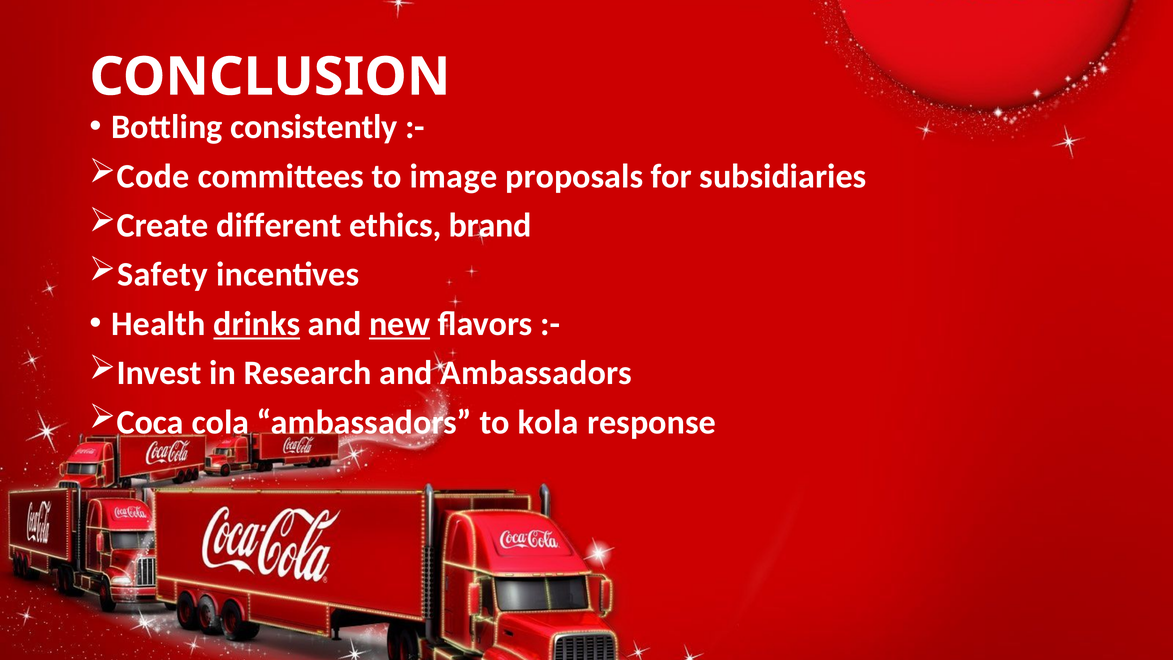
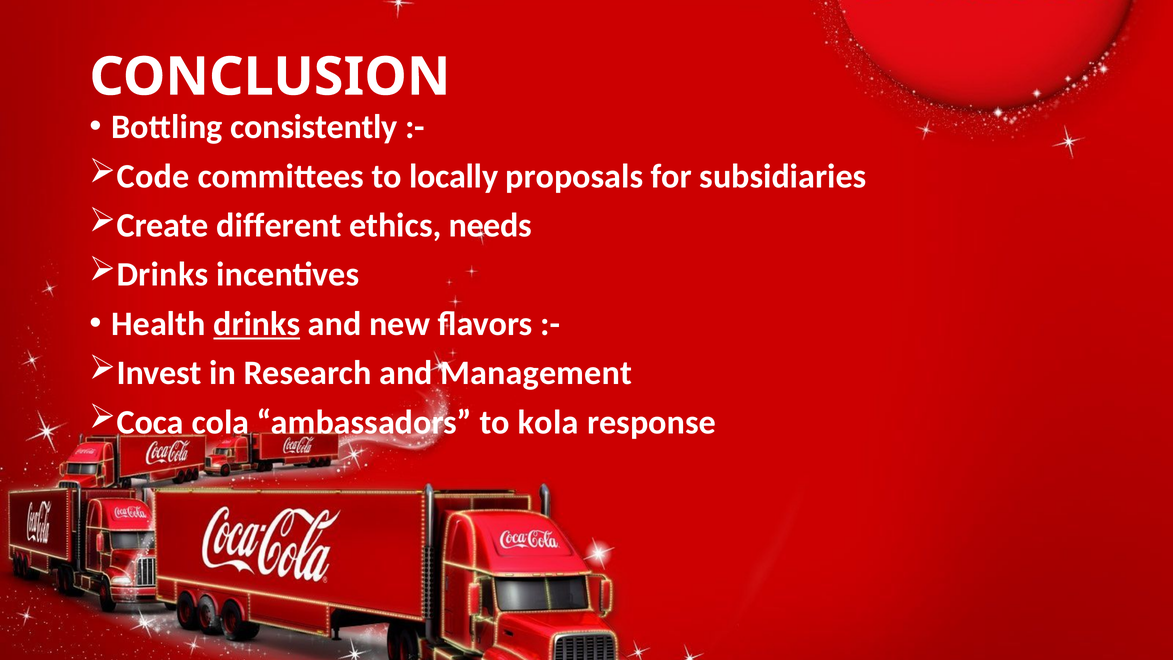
image: image -> locally
brand: brand -> needs
Safety at (162, 275): Safety -> Drinks
new underline: present -> none
and Ambassadors: Ambassadors -> Management
